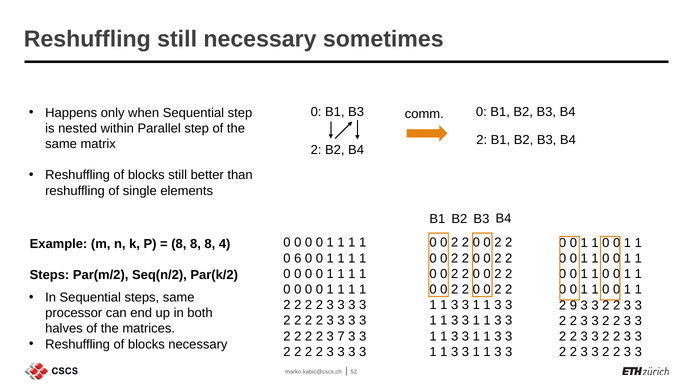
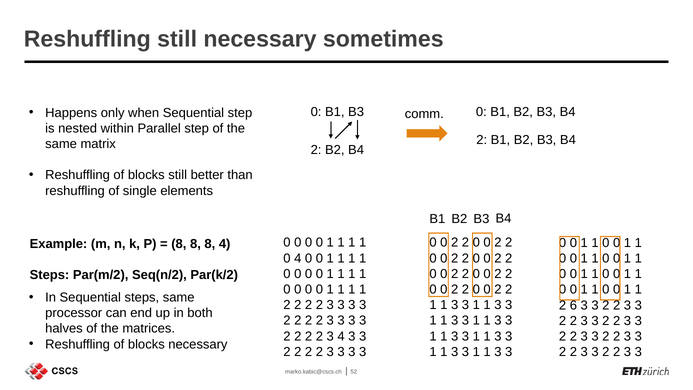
0 6: 6 -> 4
9: 9 -> 6
3 7: 7 -> 4
